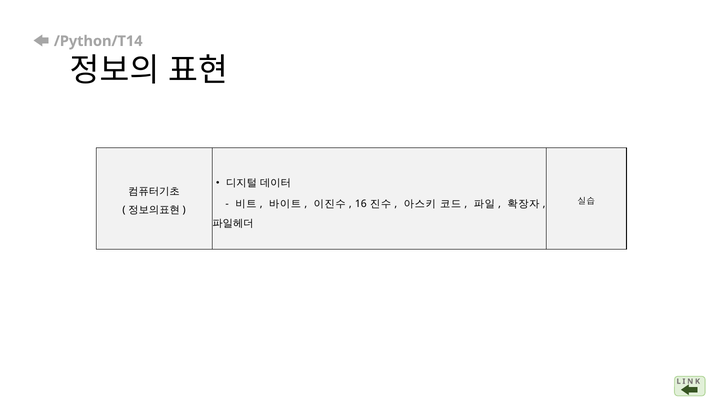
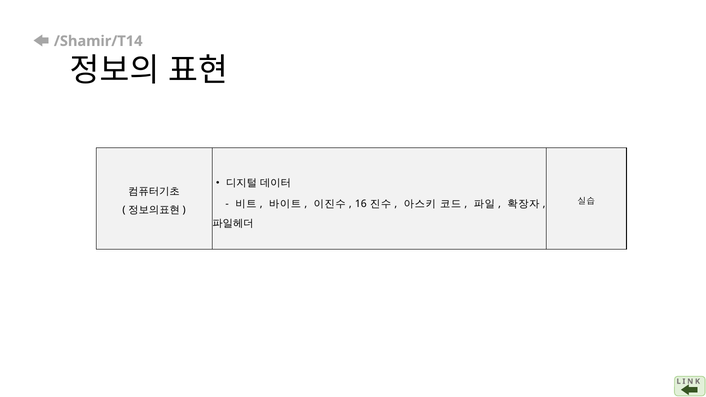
/Python/T14: /Python/T14 -> /Shamir/T14
